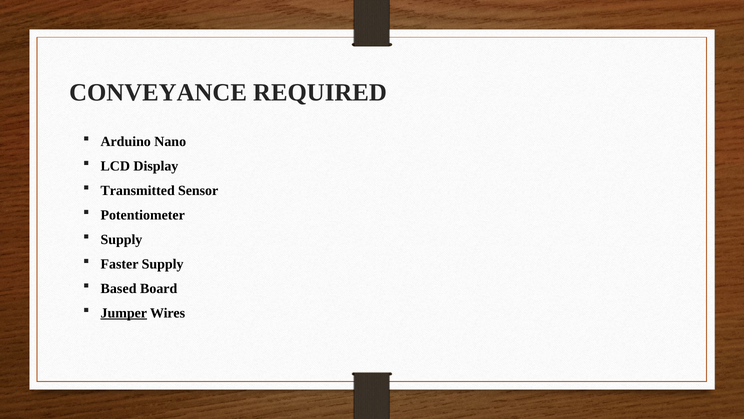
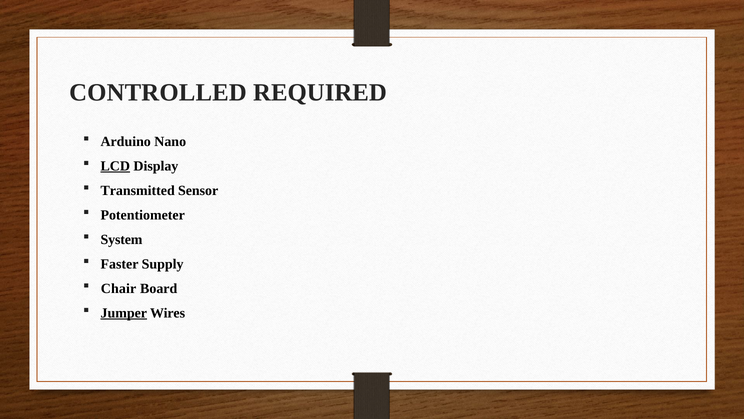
CONVEYANCE: CONVEYANCE -> CONTROLLED
LCD underline: none -> present
Supply at (121, 239): Supply -> System
Based: Based -> Chair
